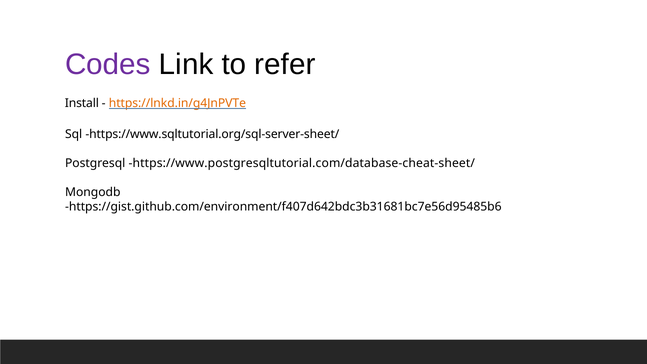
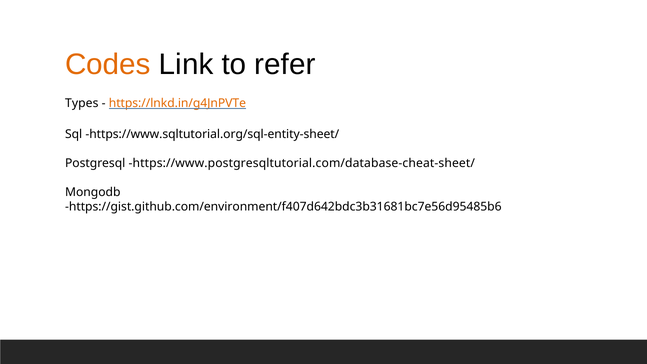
Codes colour: purple -> orange
Install: Install -> Types
https://www.sqltutorial.org/sql-server-sheet/: https://www.sqltutorial.org/sql-server-sheet/ -> https://www.sqltutorial.org/sql-entity-sheet/
